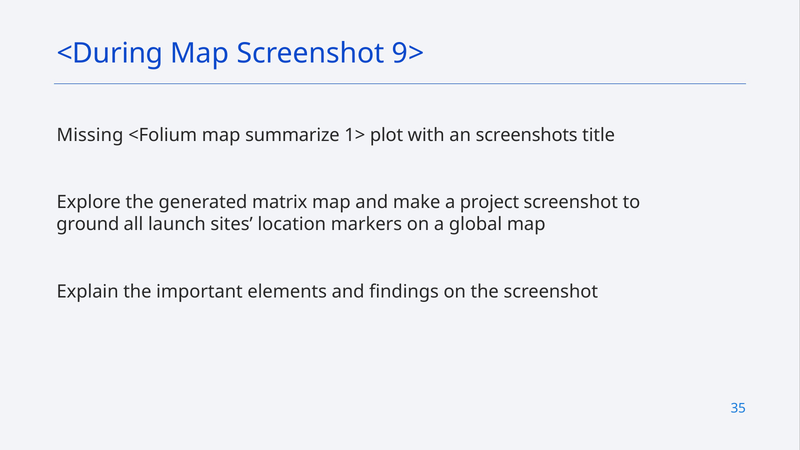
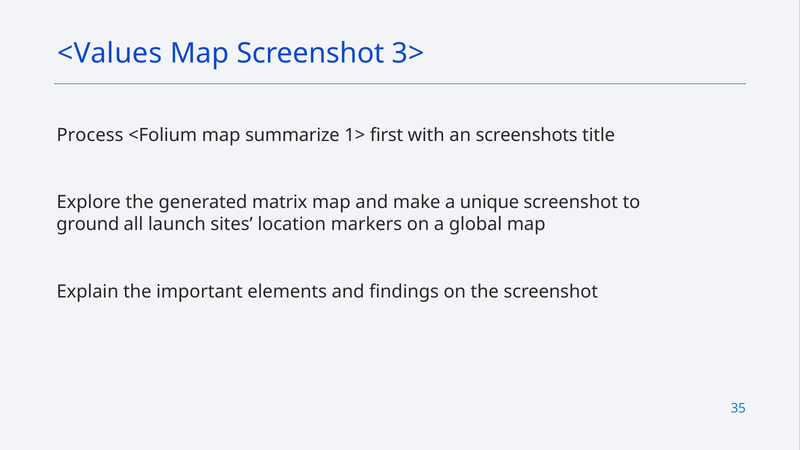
<During: <During -> <Values
9>: 9> -> 3>
Missing: Missing -> Process
plot: plot -> first
project: project -> unique
